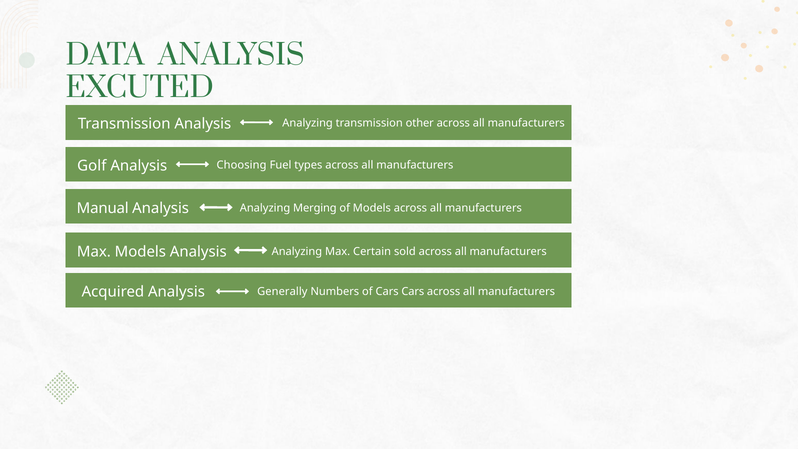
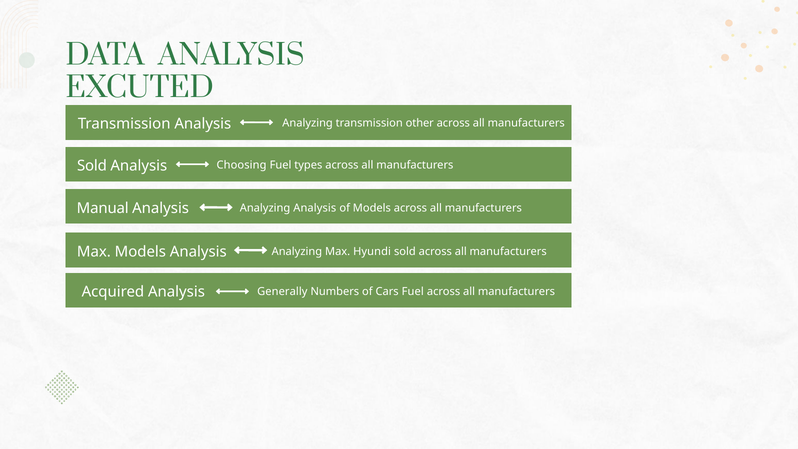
Golf at (92, 166): Golf -> Sold
Analyzing Merging: Merging -> Analysis
Certain: Certain -> Hyundi
Cars Cars: Cars -> Fuel
